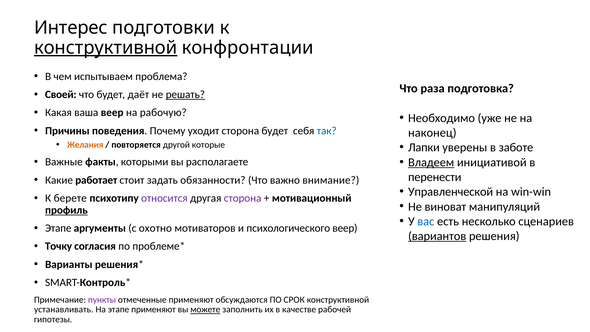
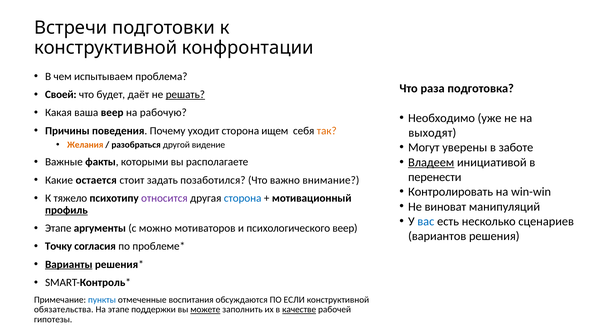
Интерес: Интерес -> Встречи
конструктивной at (106, 48) underline: present -> none
сторона будет: будет -> ищем
так colour: blue -> orange
наконец: наконец -> выходят
повторяется: повторяется -> разобраться
которые: которые -> видение
Лапки: Лапки -> Могут
работает: работает -> остается
обязанности: обязанности -> позаботился
Управленческой: Управленческой -> Контролировать
берете: берете -> тяжело
сторона at (243, 198) colour: purple -> blue
охотно: охотно -> можно
вариантов underline: present -> none
Варианты underline: none -> present
пункты colour: purple -> blue
отмеченные применяют: применяют -> воспитания
СРОК: СРОК -> ЕСЛИ
устанавливать: устанавливать -> обязательства
этапе применяют: применяют -> поддержки
качестве underline: none -> present
